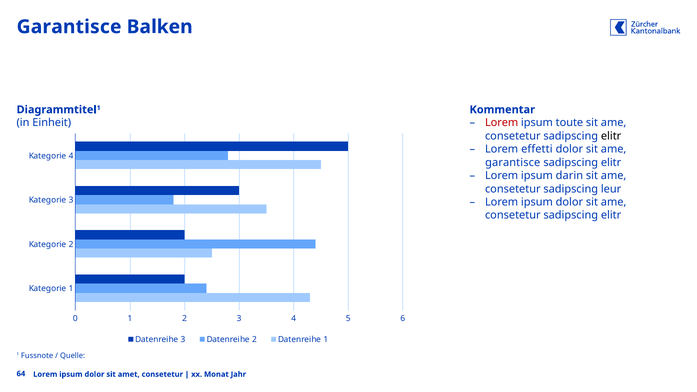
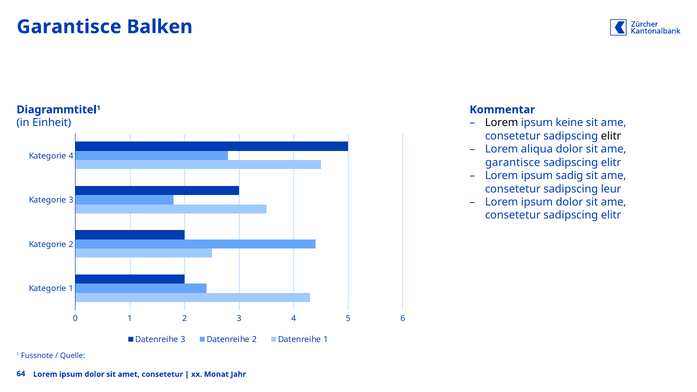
Lorem at (502, 123) colour: red -> black
toute: toute -> keine
effetti: effetti -> aliqua
darin: darin -> sadig
